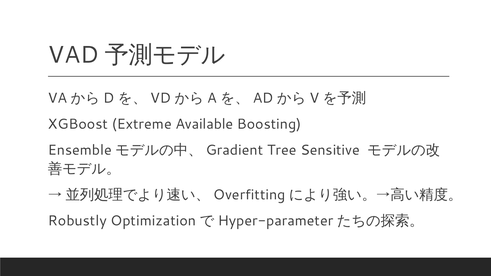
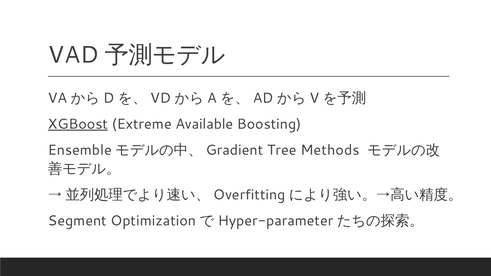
XGBoost underline: none -> present
Sensitive: Sensitive -> Methods
Robustly: Robustly -> Segment
